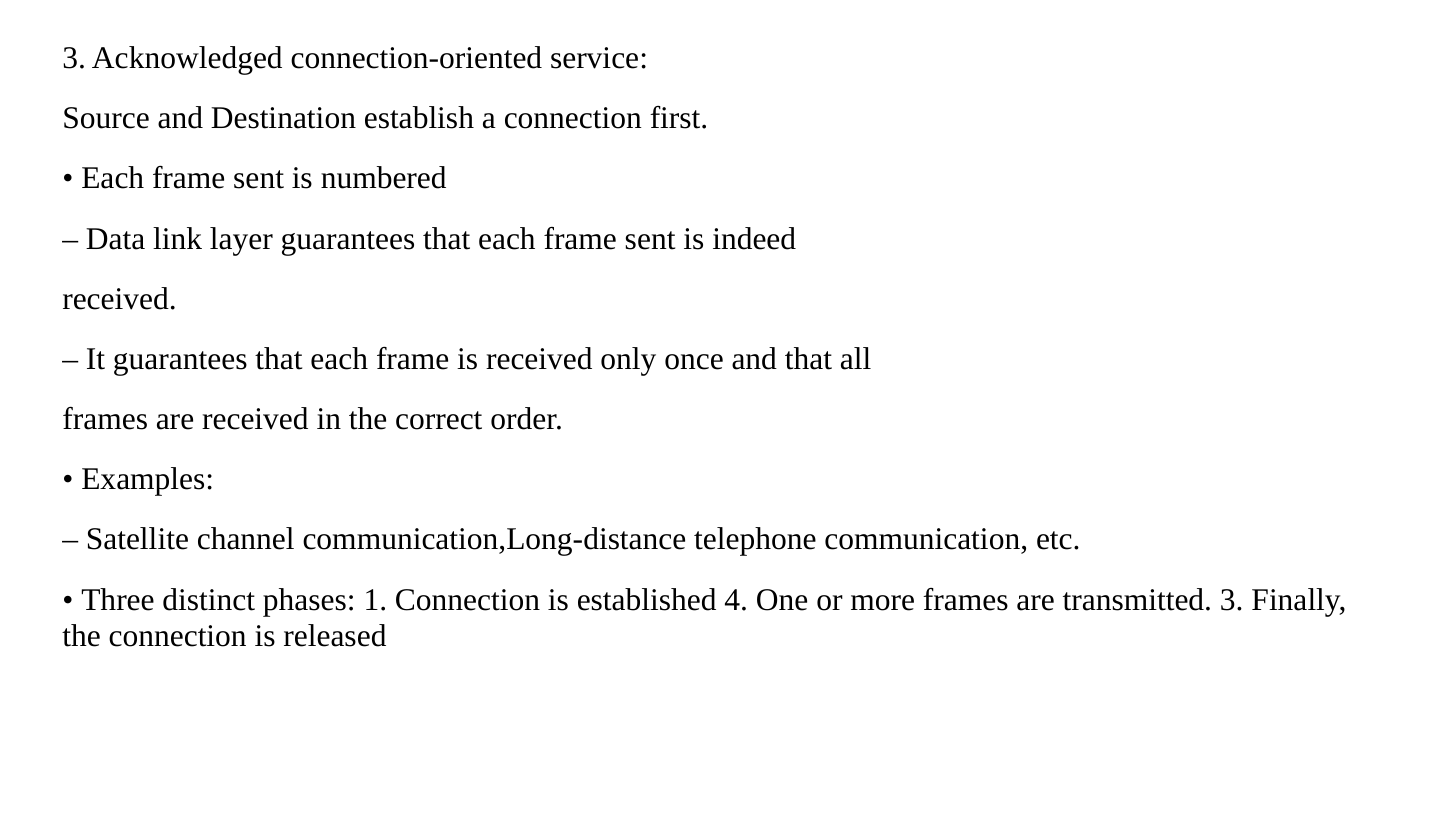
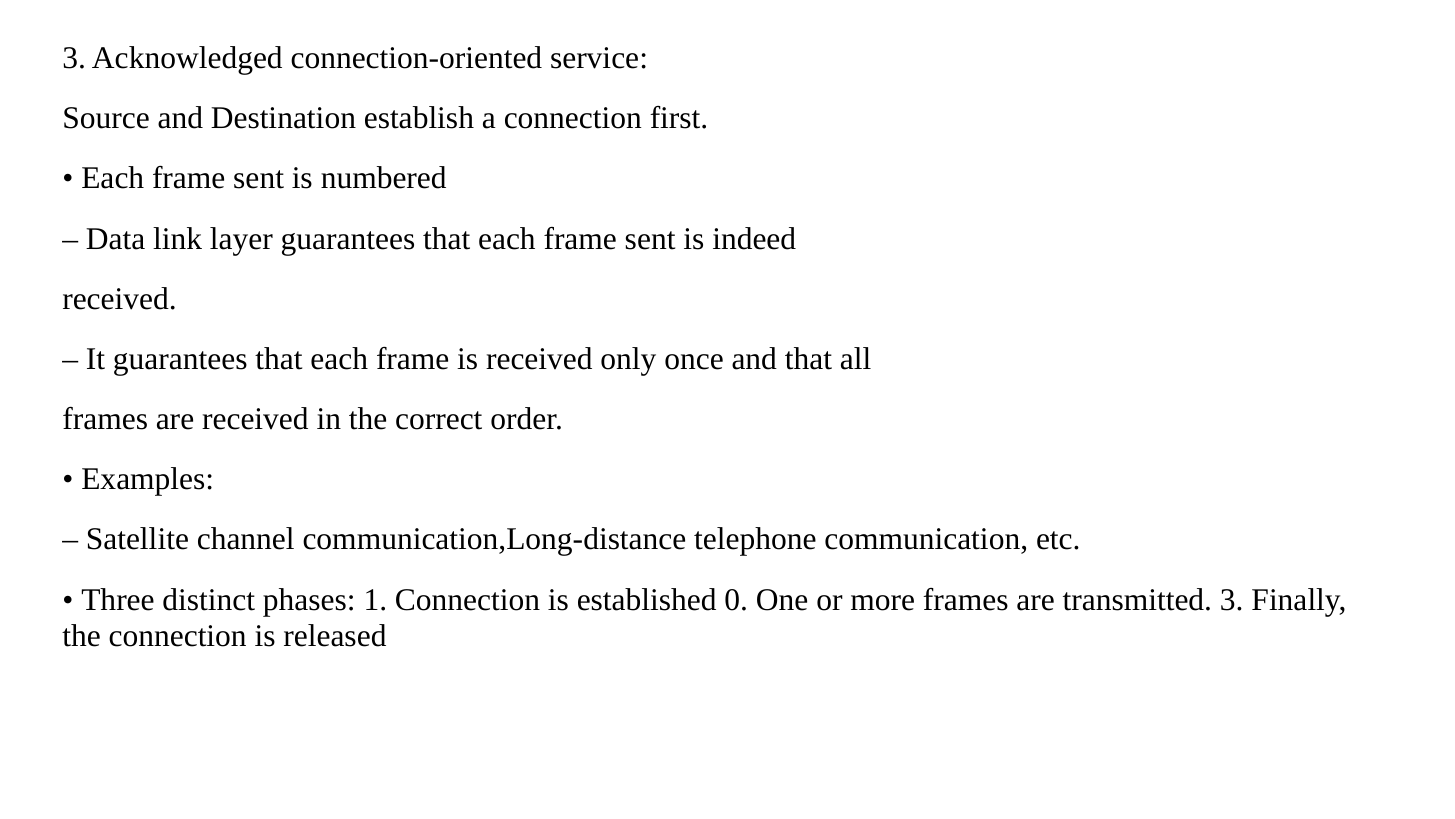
4: 4 -> 0
